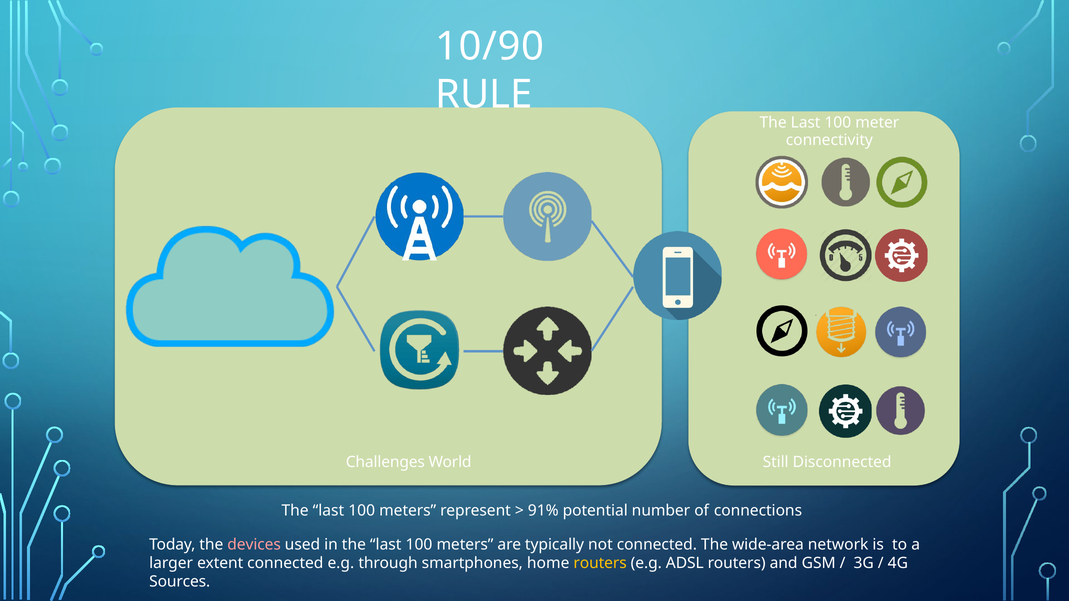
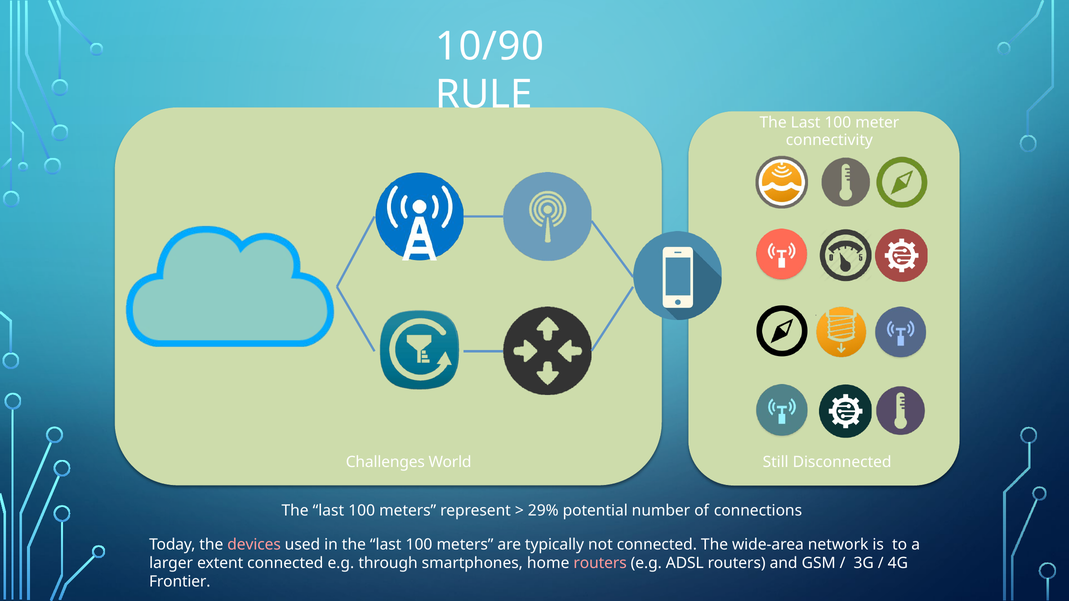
91%: 91% -> 29%
routers at (600, 563) colour: yellow -> pink
Sources: Sources -> Frontier
